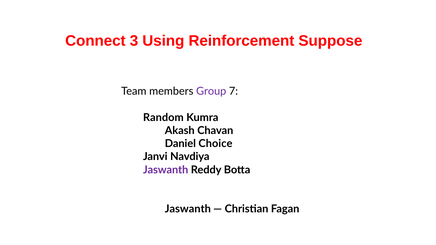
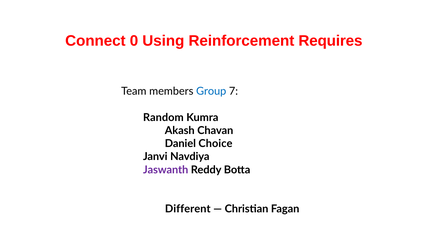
3: 3 -> 0
Suppose: Suppose -> Requires
Group colour: purple -> blue
Jaswanth at (188, 209): Jaswanth -> Different
